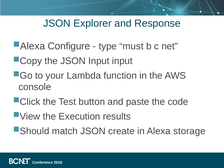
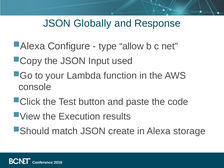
Explorer: Explorer -> Globally
must: must -> allow
Input input: input -> used
